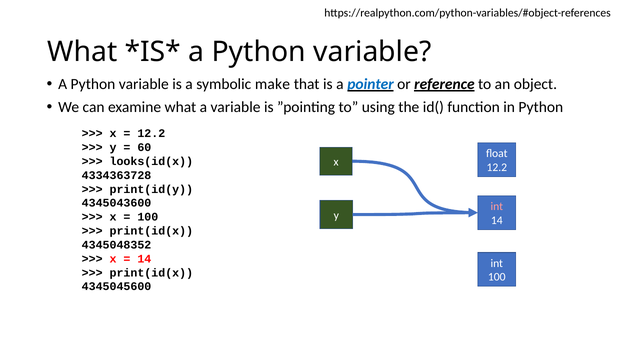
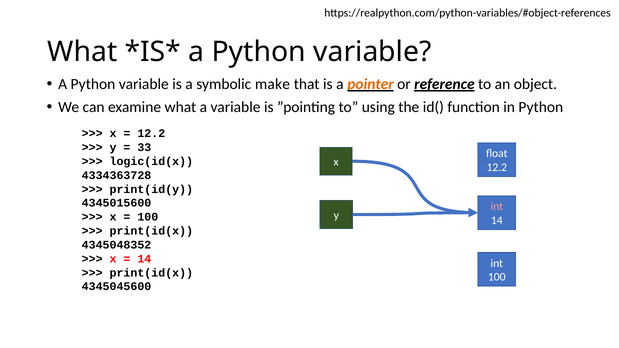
pointer colour: blue -> orange
60: 60 -> 33
looks(id(x: looks(id(x -> logic(id(x
4345043600: 4345043600 -> 4345015600
